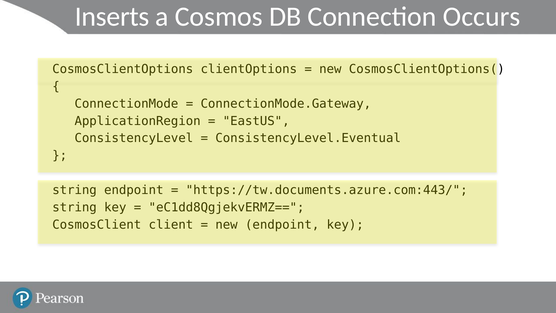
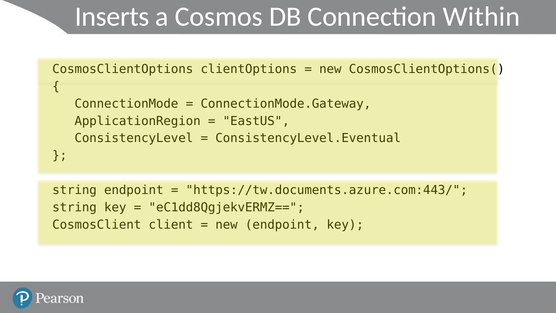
Occurs: Occurs -> Within
